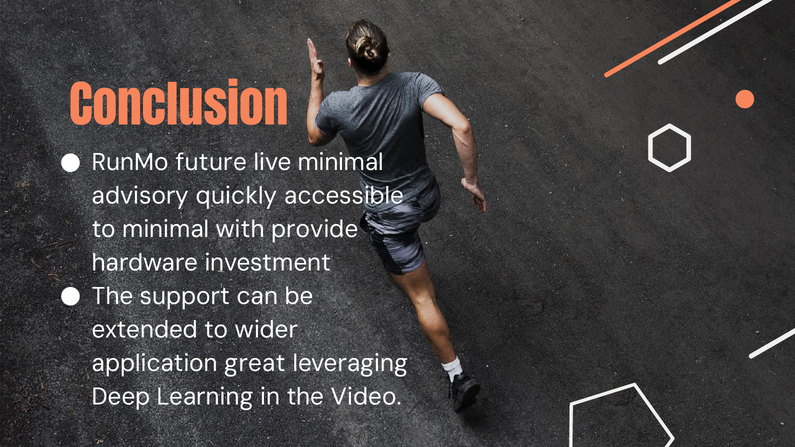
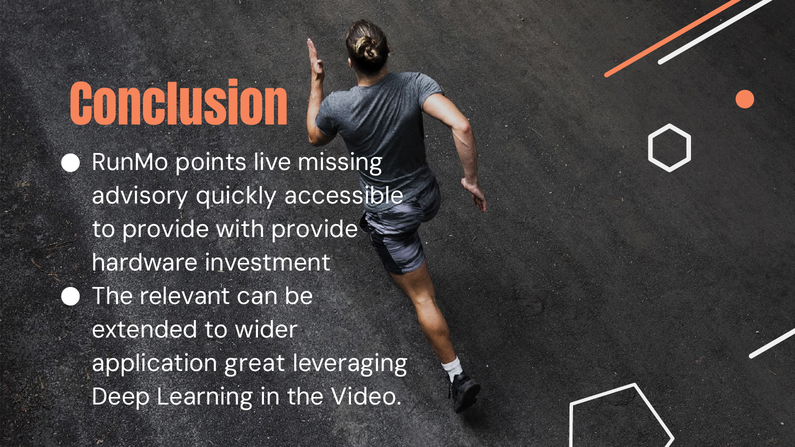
future: future -> points
live minimal: minimal -> missing
to minimal: minimal -> provide
support: support -> relevant
